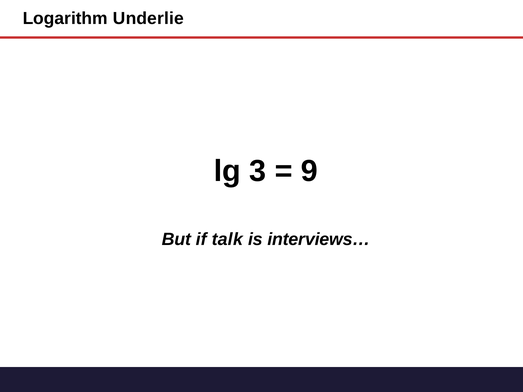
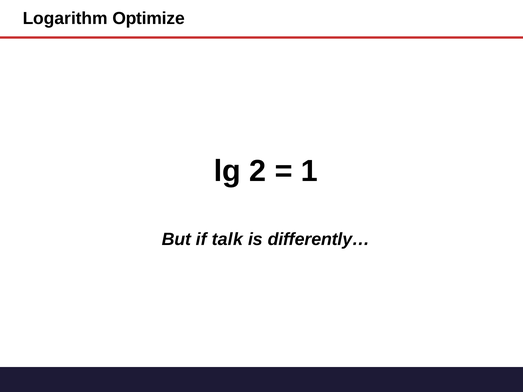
Underlie: Underlie -> Optimize
3: 3 -> 2
9: 9 -> 1
interviews…: interviews… -> differently…
